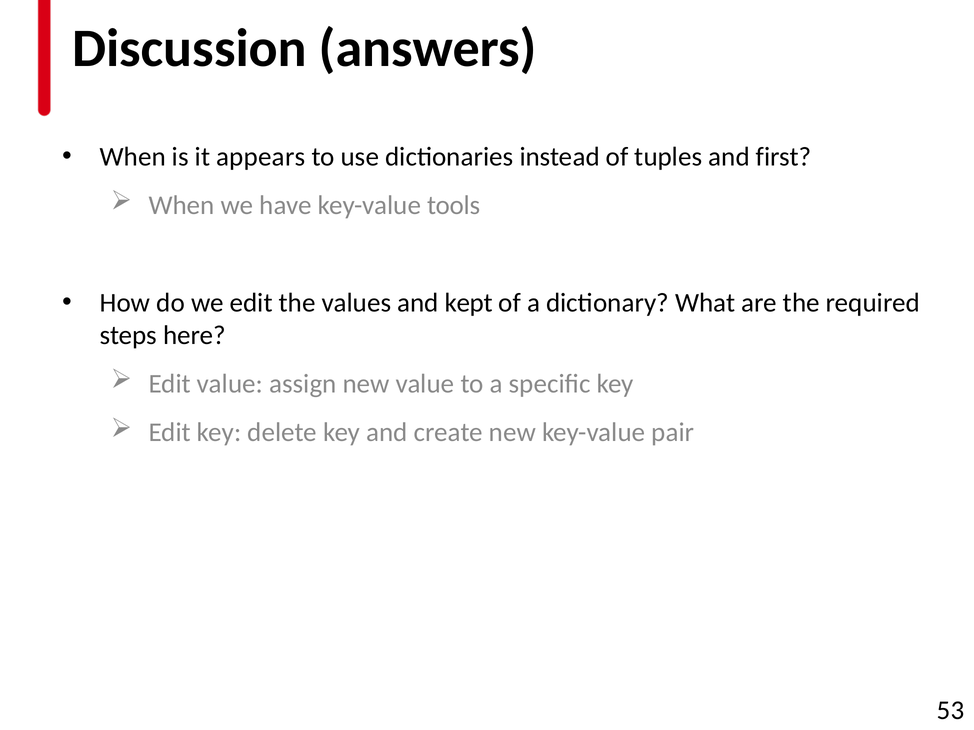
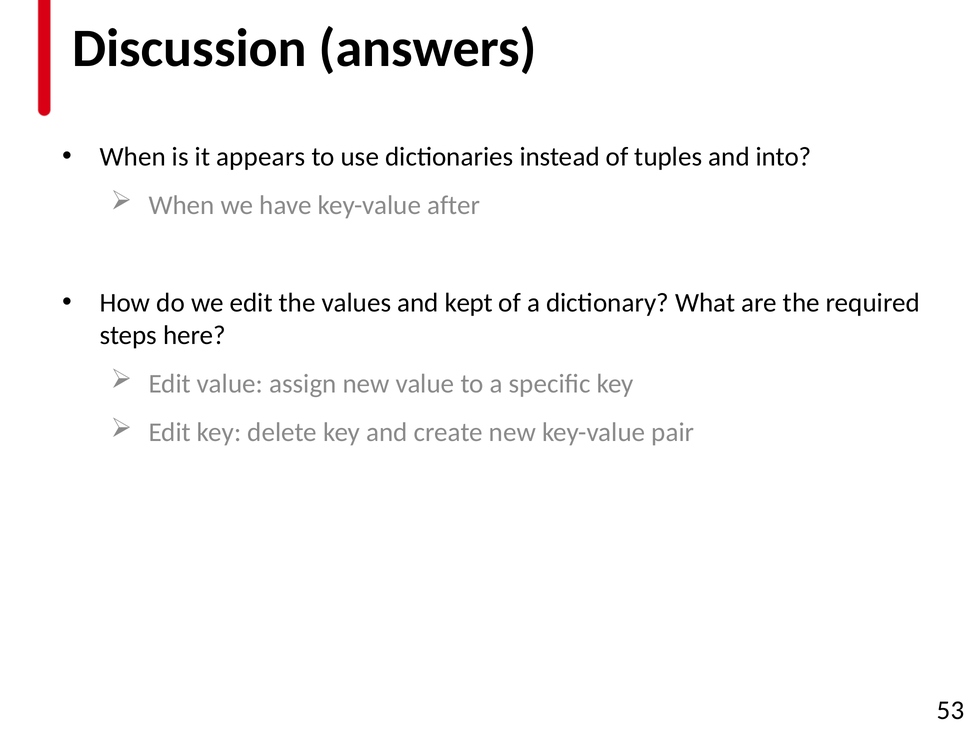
first: first -> into
tools: tools -> after
